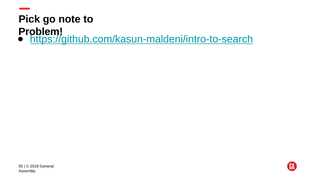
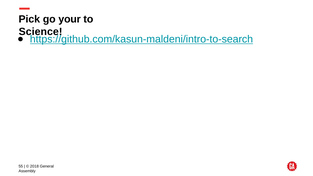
note: note -> your
Problem: Problem -> Science
